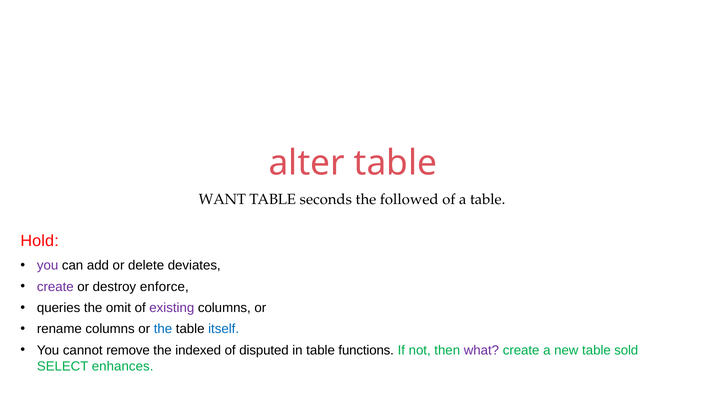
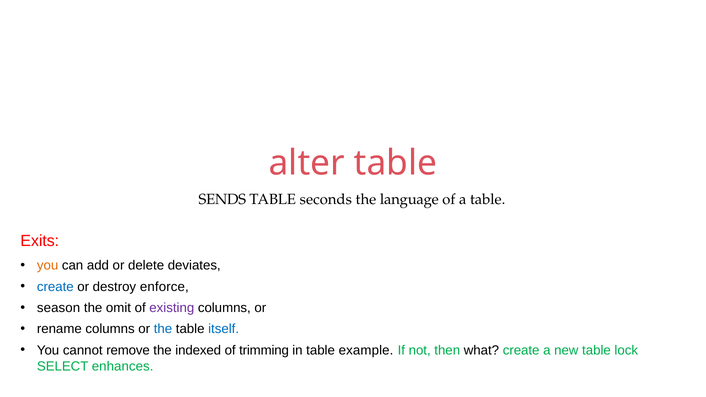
WANT: WANT -> SENDS
followed: followed -> language
Hold: Hold -> Exits
you at (48, 266) colour: purple -> orange
create at (55, 287) colour: purple -> blue
queries: queries -> season
disputed: disputed -> trimming
functions: functions -> example
what colour: purple -> black
sold: sold -> lock
